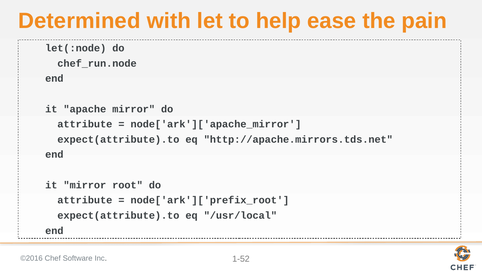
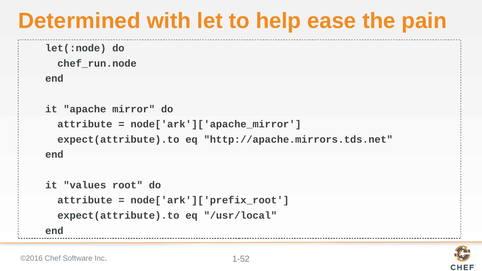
it mirror: mirror -> values
